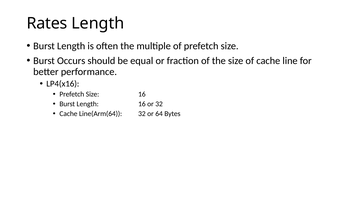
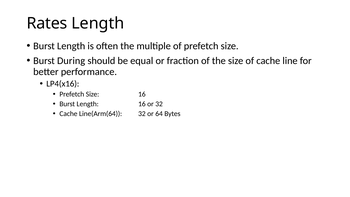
Occurs: Occurs -> During
